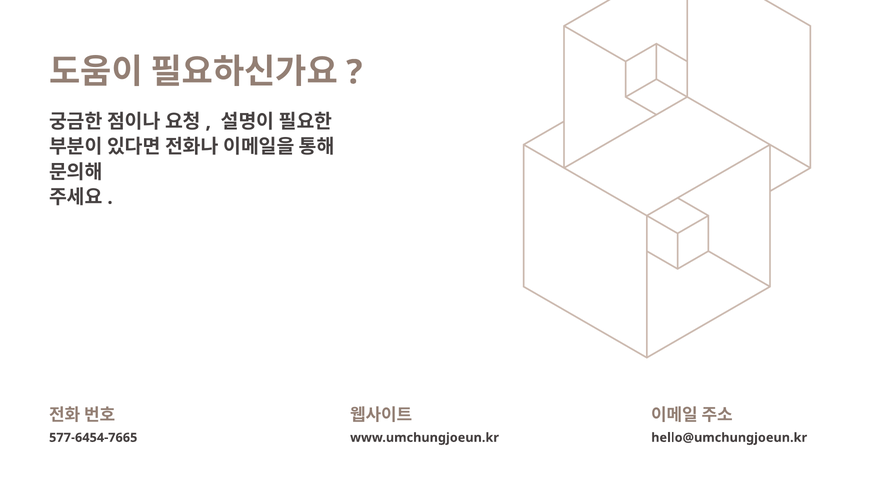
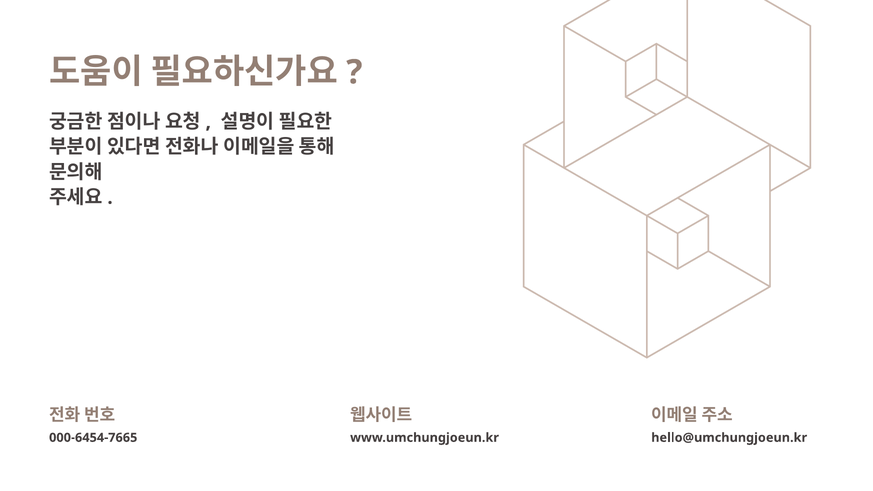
577-6454-7665: 577-6454-7665 -> 000-6454-7665
